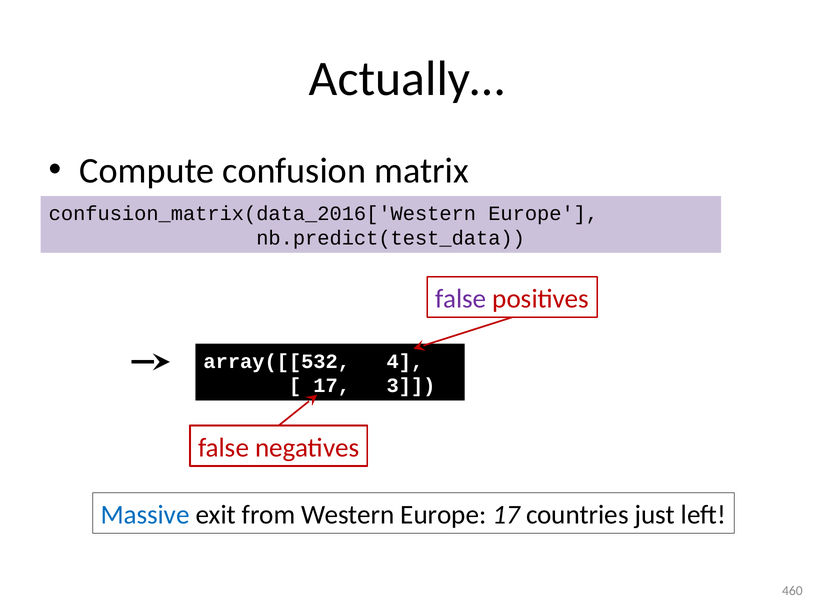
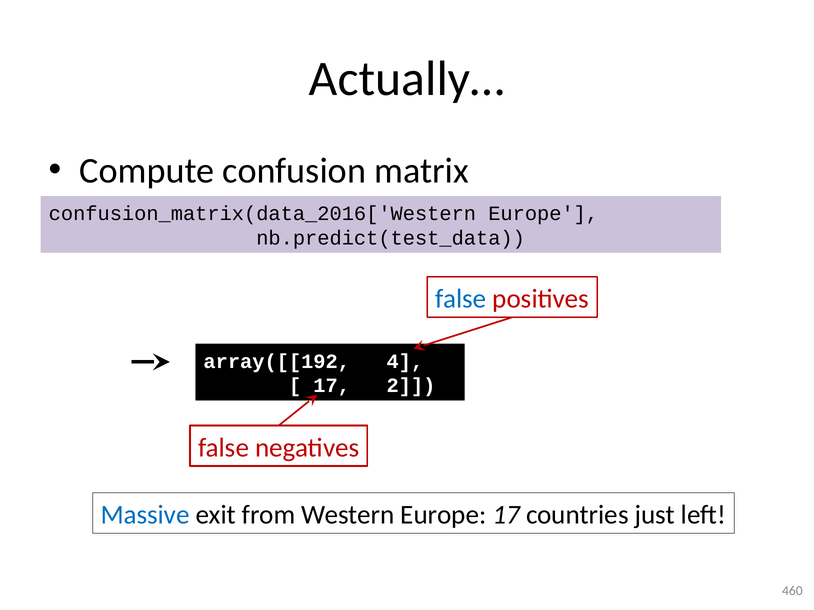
false at (461, 299) colour: purple -> blue
array([[532: array([[532 -> array([[192
3: 3 -> 2
